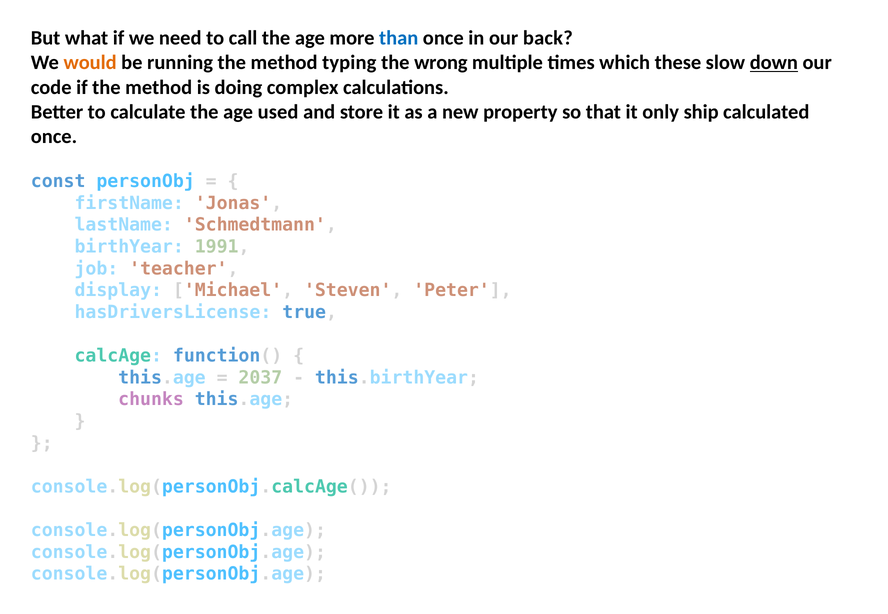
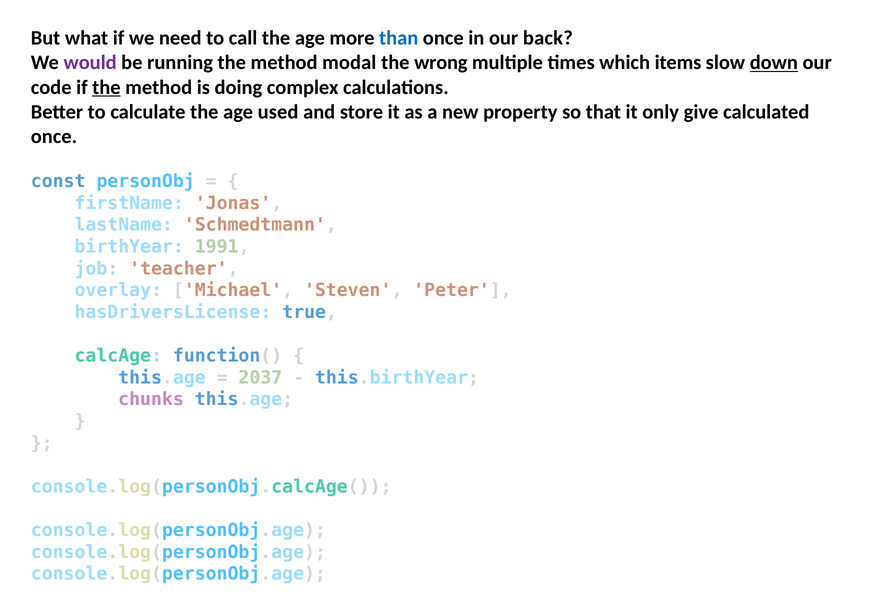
would colour: orange -> purple
typing: typing -> modal
these: these -> items
the at (106, 87) underline: none -> present
ship: ship -> give
display: display -> overlay
